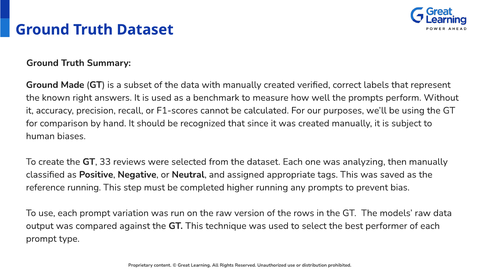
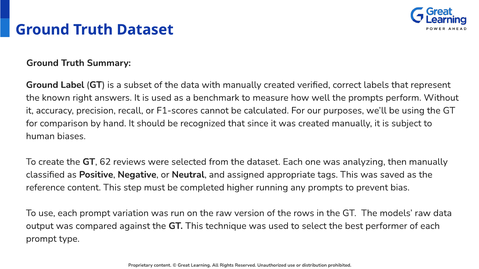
Made: Made -> Label
33: 33 -> 62
reference running: running -> content
